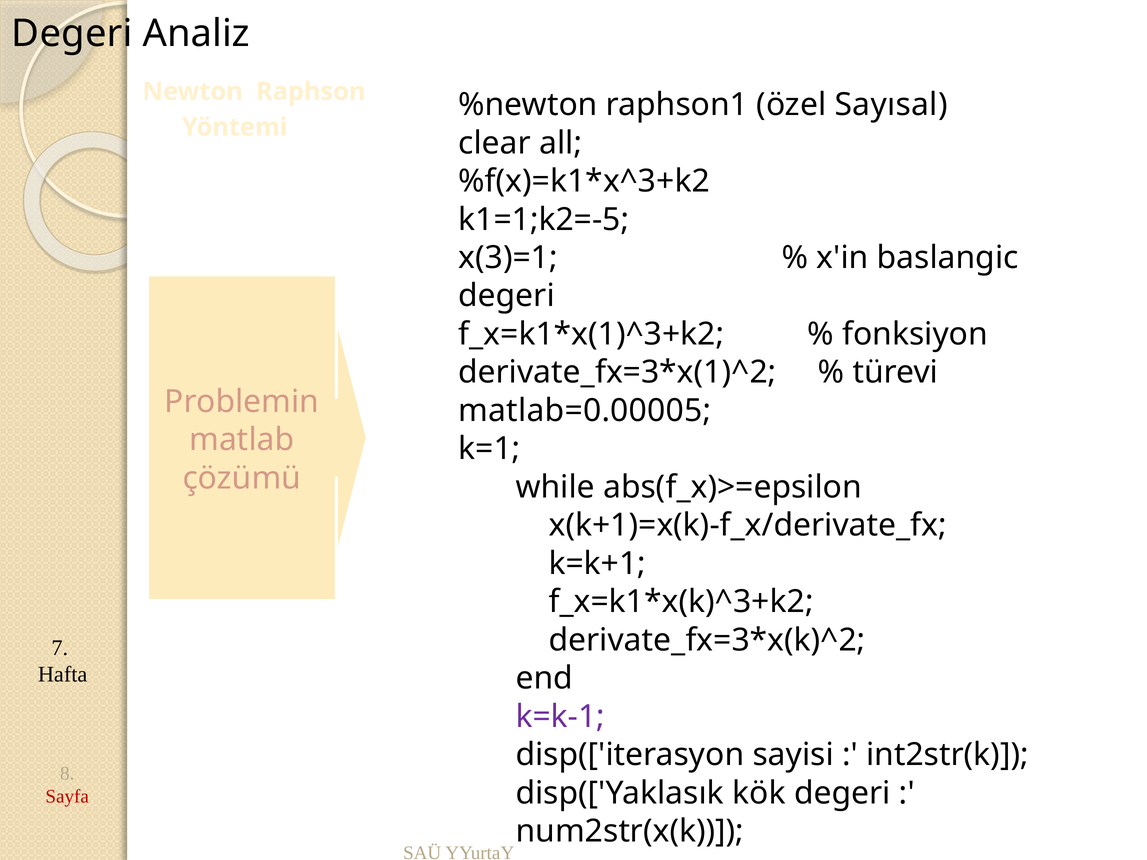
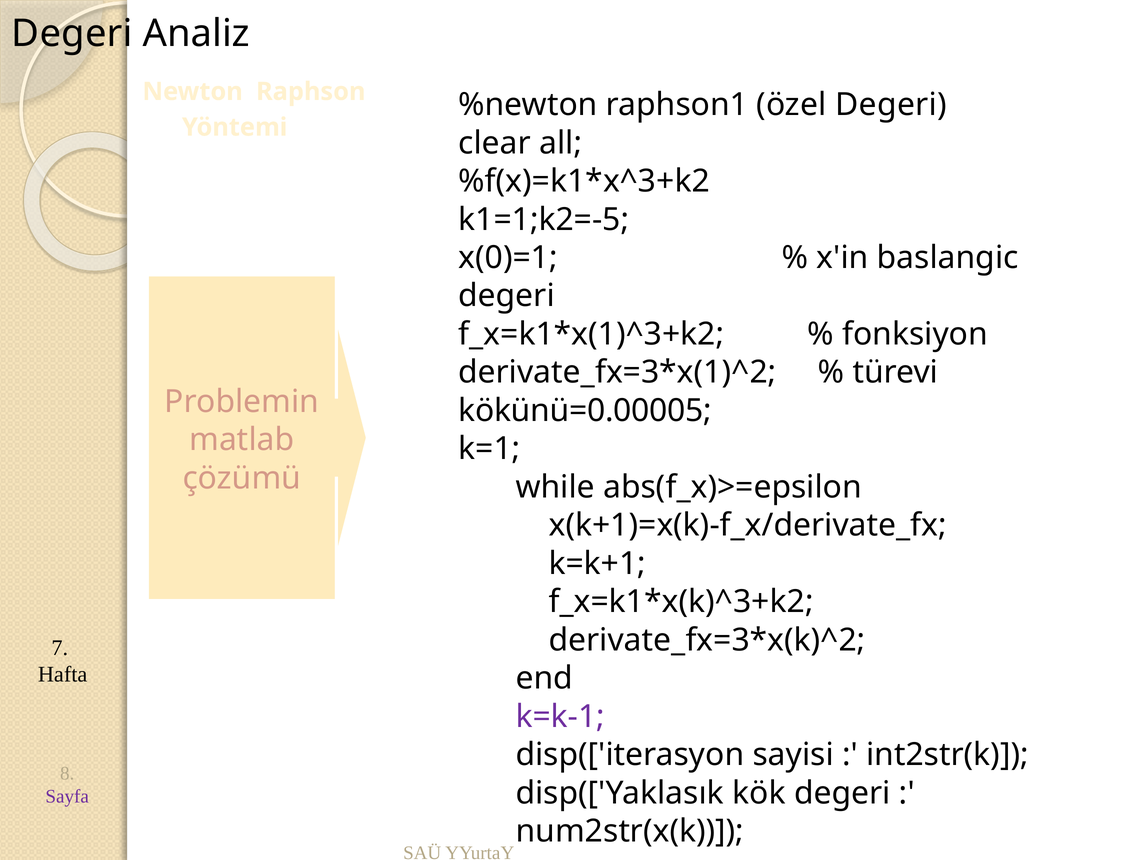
özel Sayısal: Sayısal -> Degeri
x(3)=1: x(3)=1 -> x(0)=1
matlab=0.00005: matlab=0.00005 -> kökünü=0.00005
Sayfa colour: red -> purple
